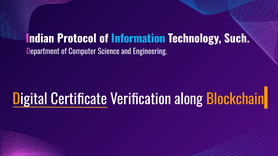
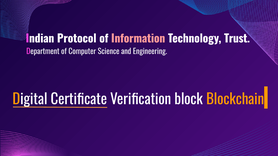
Information colour: light blue -> pink
Such: Such -> Trust
along: along -> block
